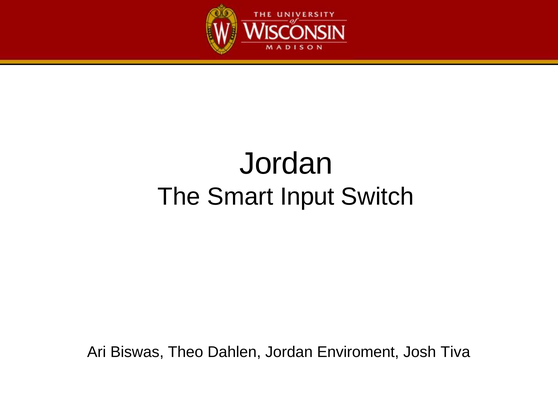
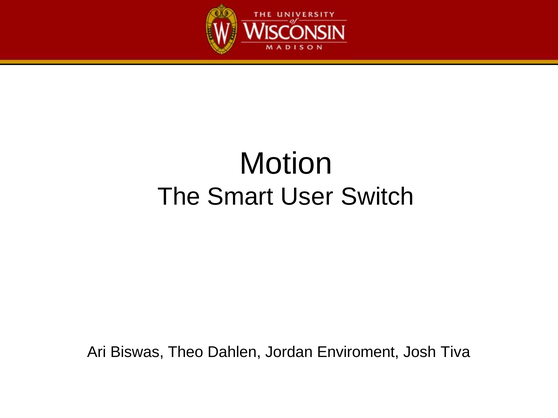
Jordan at (286, 164): Jordan -> Motion
Input: Input -> User
